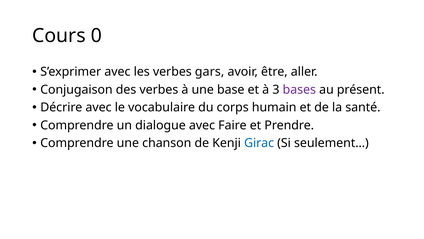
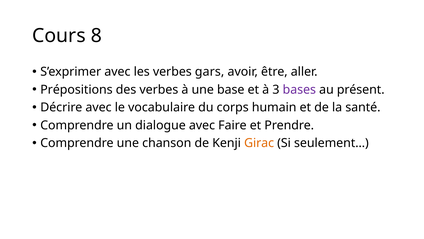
0: 0 -> 8
Conjugaison: Conjugaison -> Prépositions
Girac colour: blue -> orange
